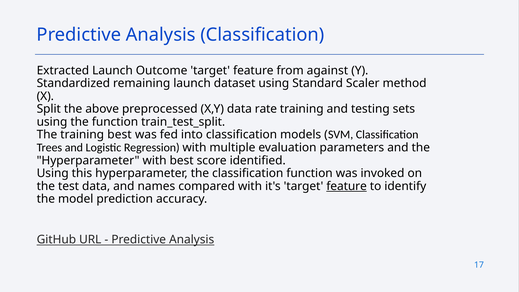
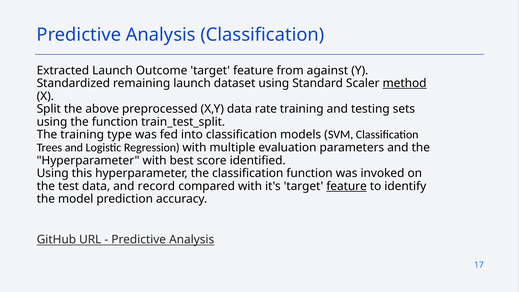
method underline: none -> present
training best: best -> type
names: names -> record
